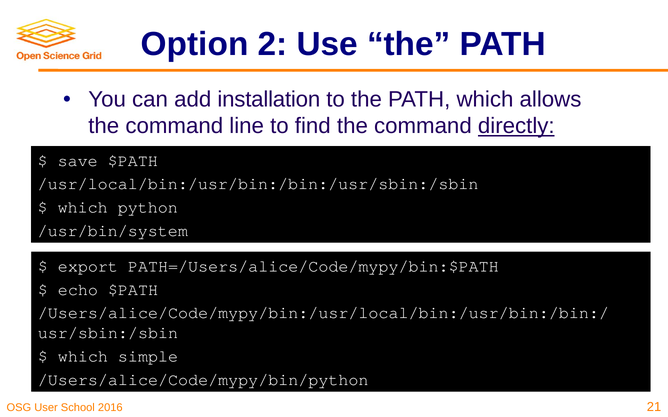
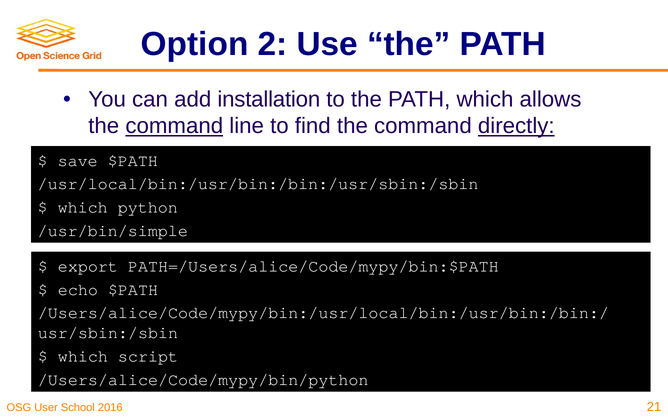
command at (174, 126) underline: none -> present
/usr/bin/system: /usr/bin/system -> /usr/bin/simple
simple: simple -> script
